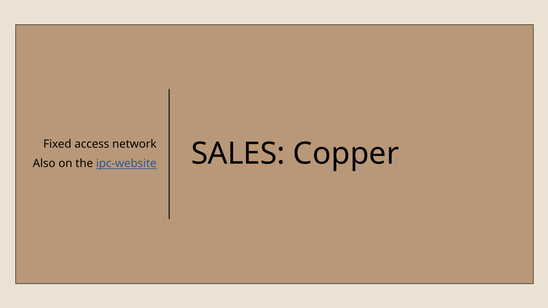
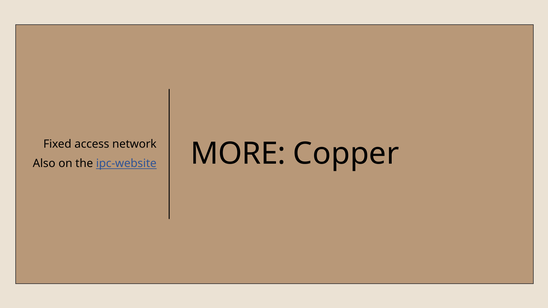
SALES: SALES -> MORE
